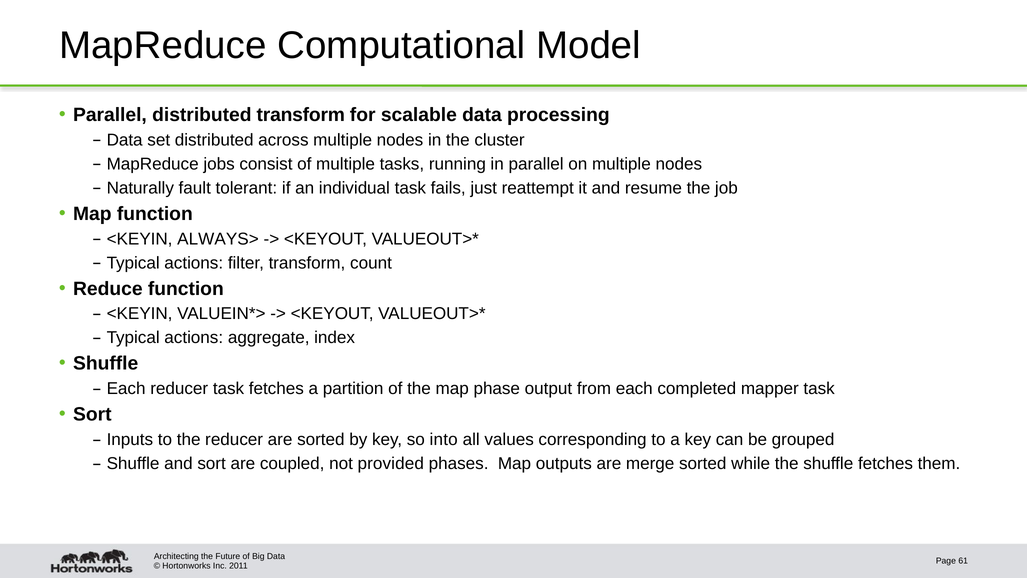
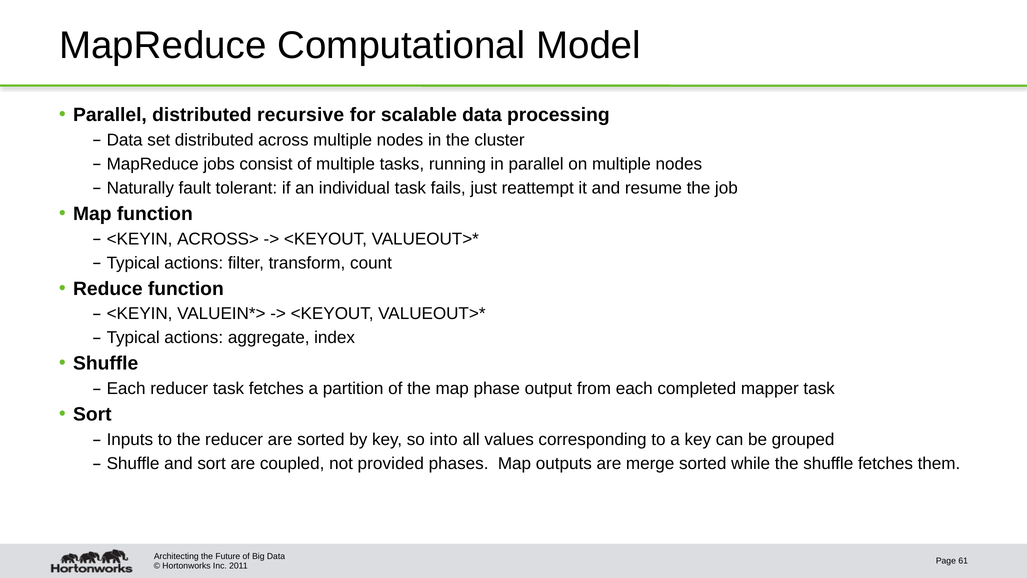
distributed transform: transform -> recursive
ALWAYS>: ALWAYS> -> ACROSS>
